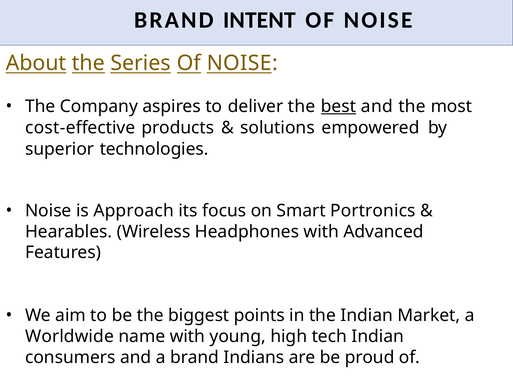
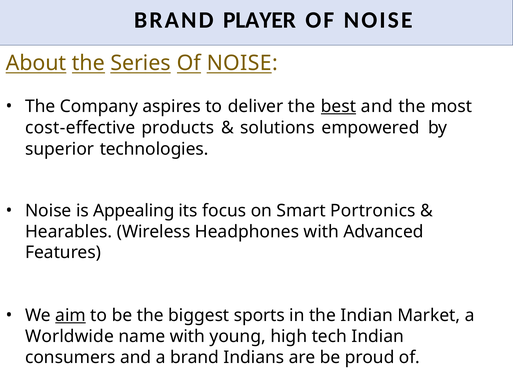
INTENT: INTENT -> PLAYER
Approach: Approach -> Appealing
aim underline: none -> present
points: points -> sports
